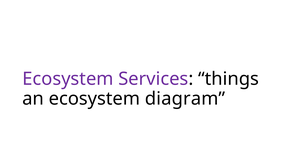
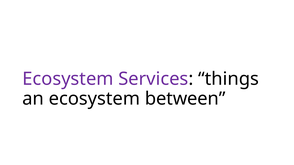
diagram: diagram -> between
